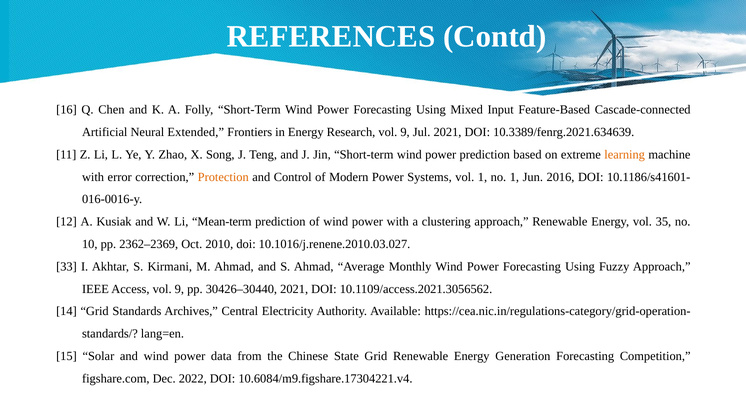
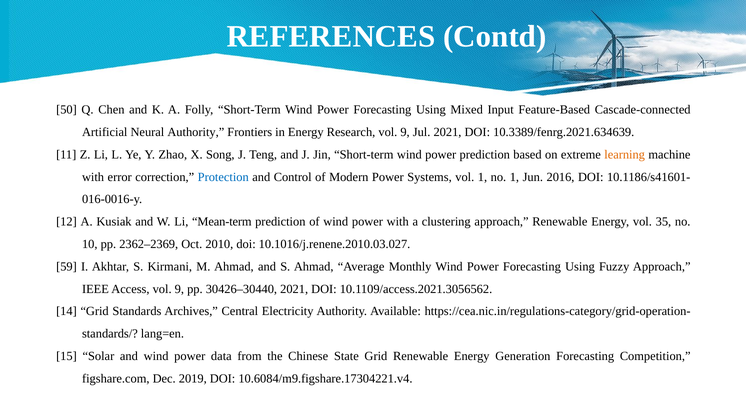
16: 16 -> 50
Neural Extended: Extended -> Authority
Protection colour: orange -> blue
33: 33 -> 59
2022: 2022 -> 2019
